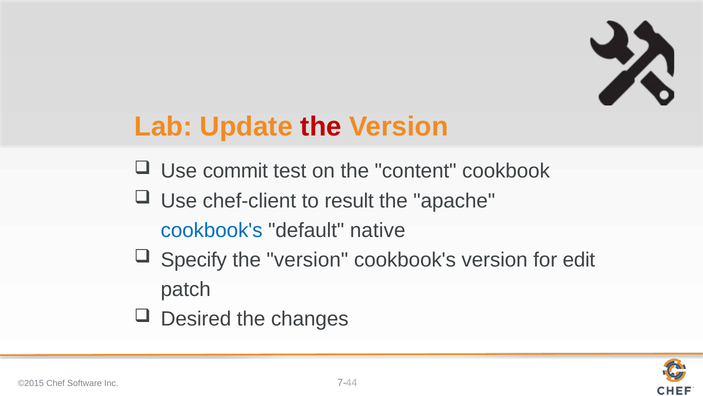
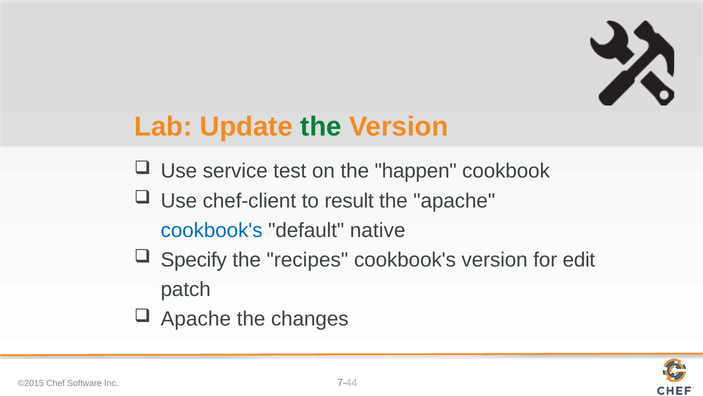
the at (321, 127) colour: red -> green
commit: commit -> service
content: content -> happen
version at (307, 260): version -> recipes
Desired at (196, 319): Desired -> Apache
